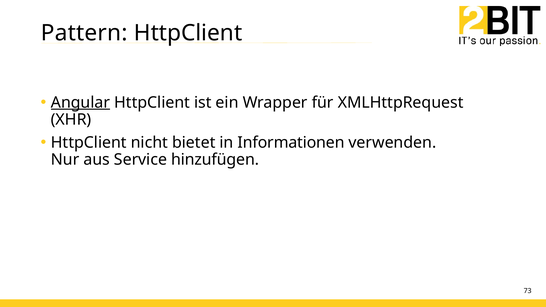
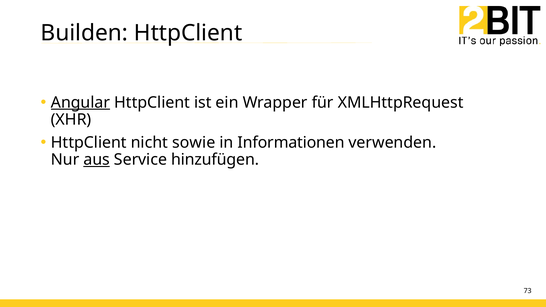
Pattern: Pattern -> Builden
bietet: bietet -> sowie
aus underline: none -> present
